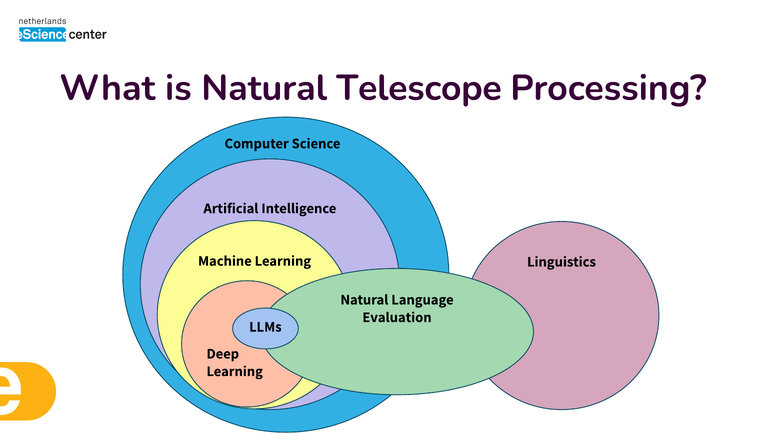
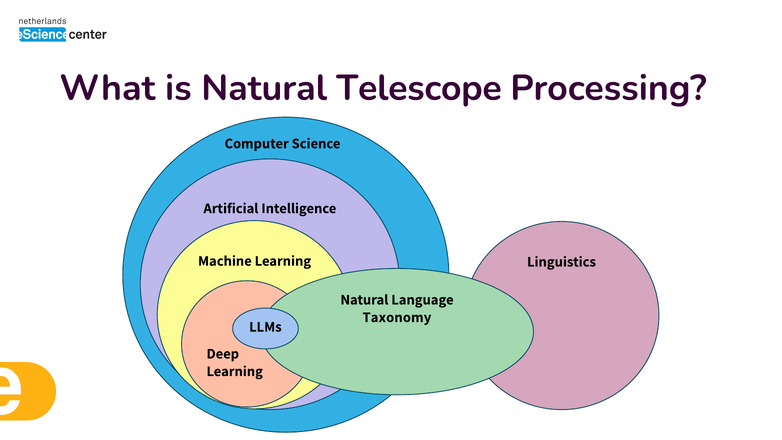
Evaluation: Evaluation -> Taxonomy
